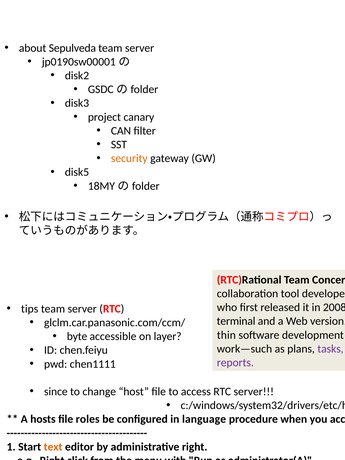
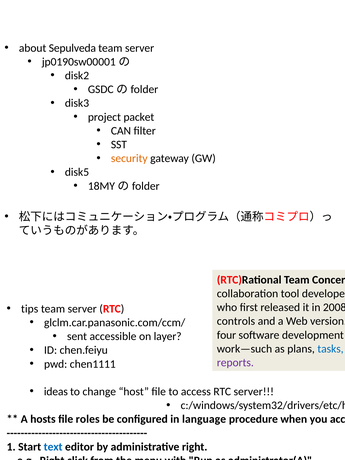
canary: canary -> packet
terminal: terminal -> controls
thin: thin -> four
byte: byte -> sent
tasks colour: purple -> blue
since: since -> ideas
text colour: orange -> blue
